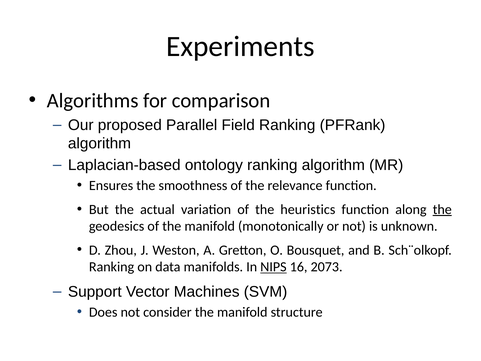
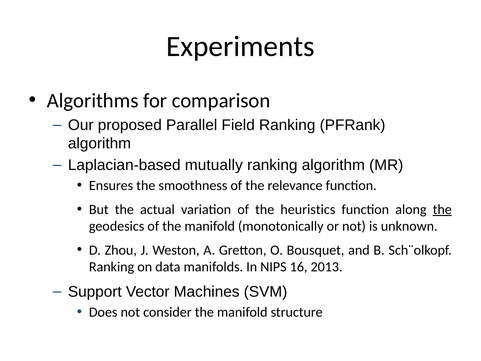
ontology: ontology -> mutually
NIPS underline: present -> none
2073: 2073 -> 2013
